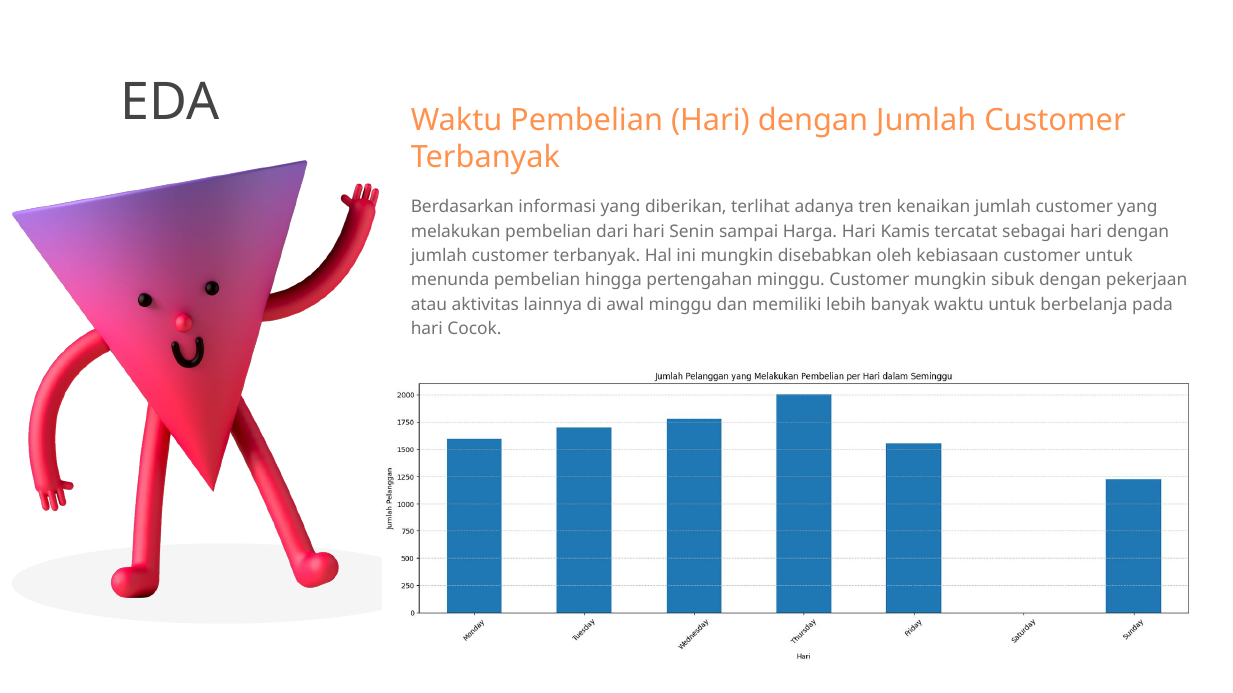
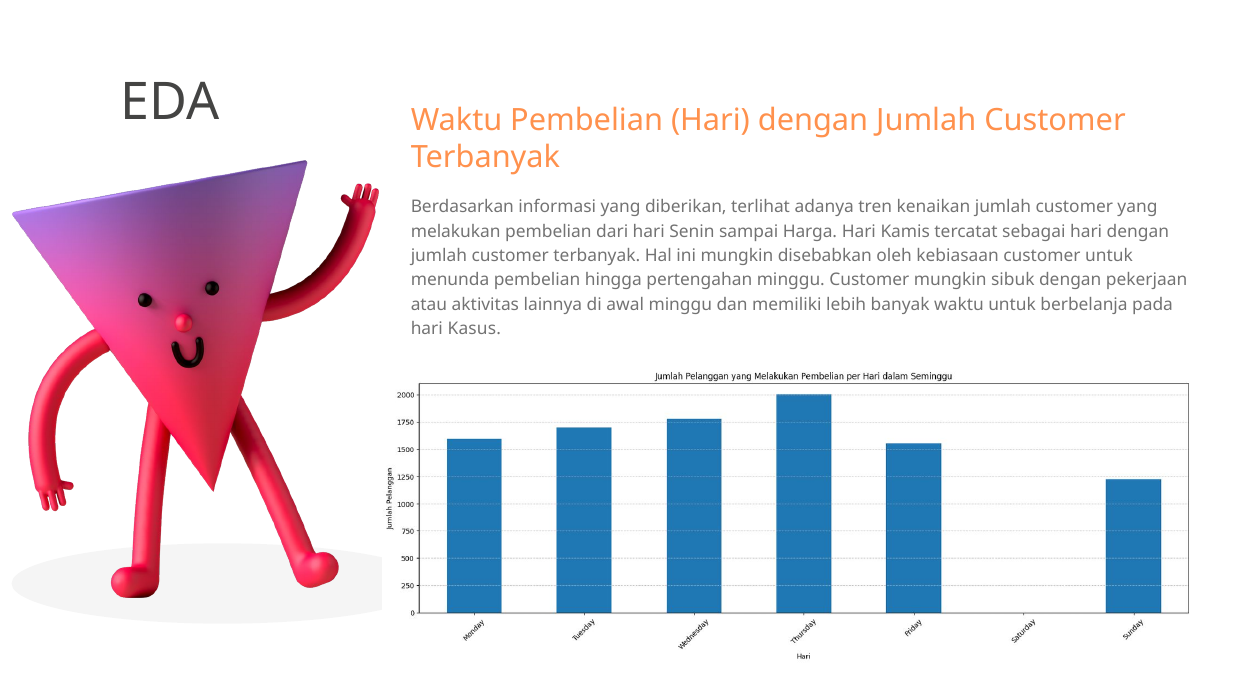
Cocok: Cocok -> Kasus
